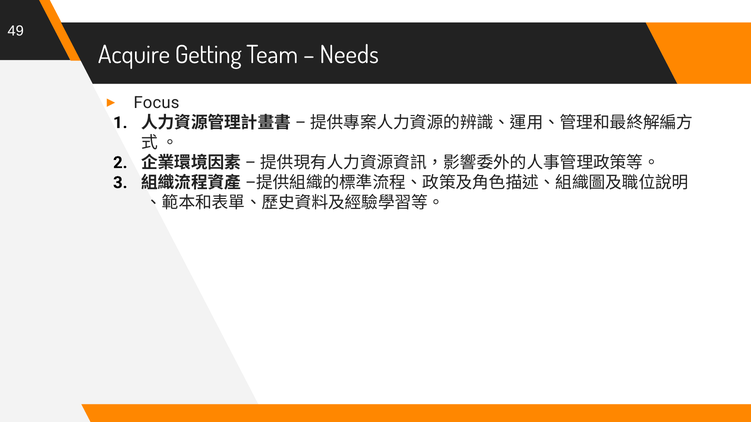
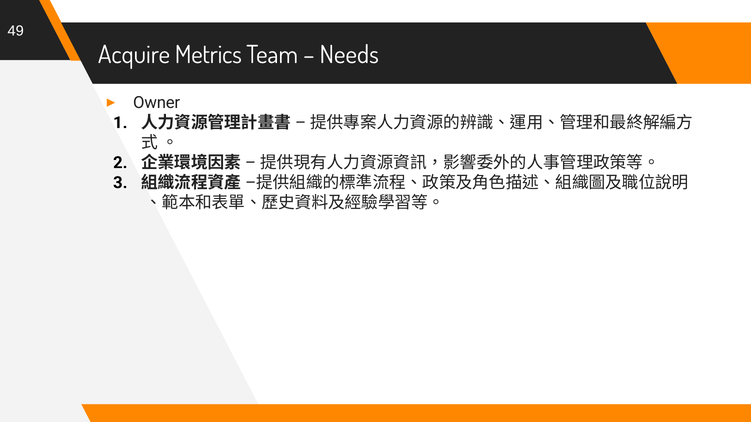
Getting: Getting -> Metrics
Focus: Focus -> Owner
